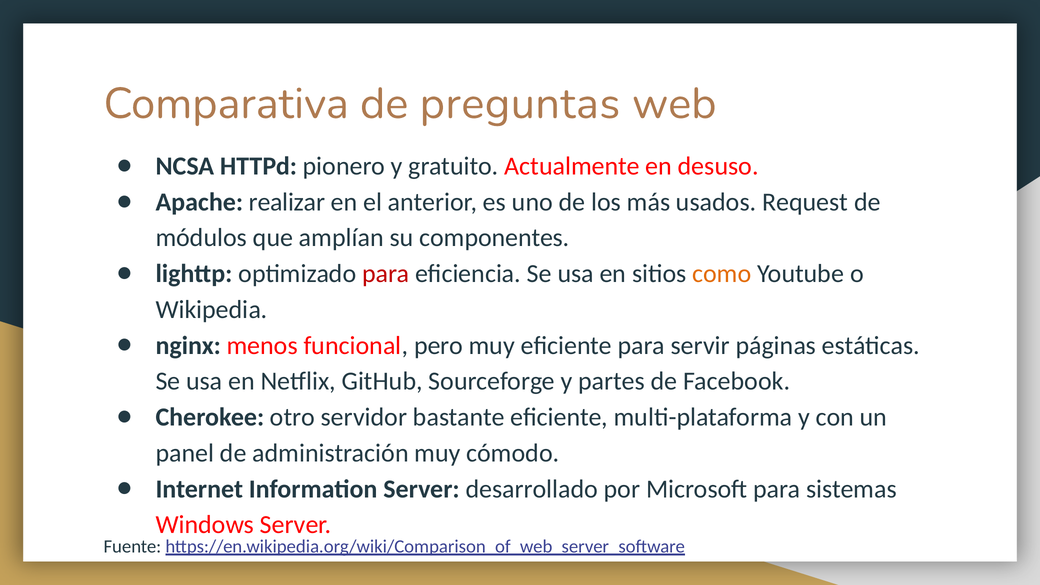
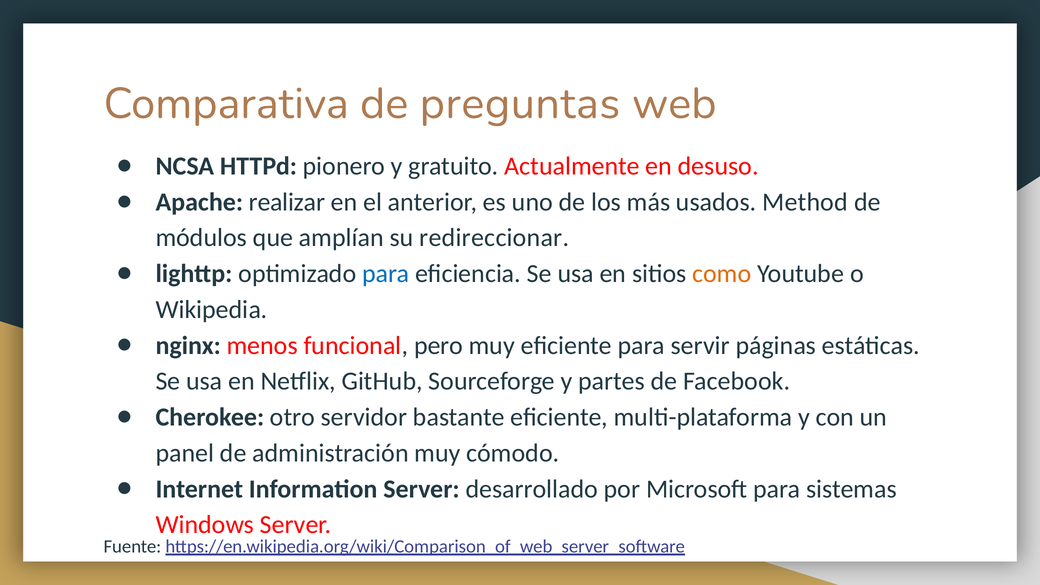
Request: Request -> Method
componentes: componentes -> redireccionar
para at (386, 274) colour: red -> blue
